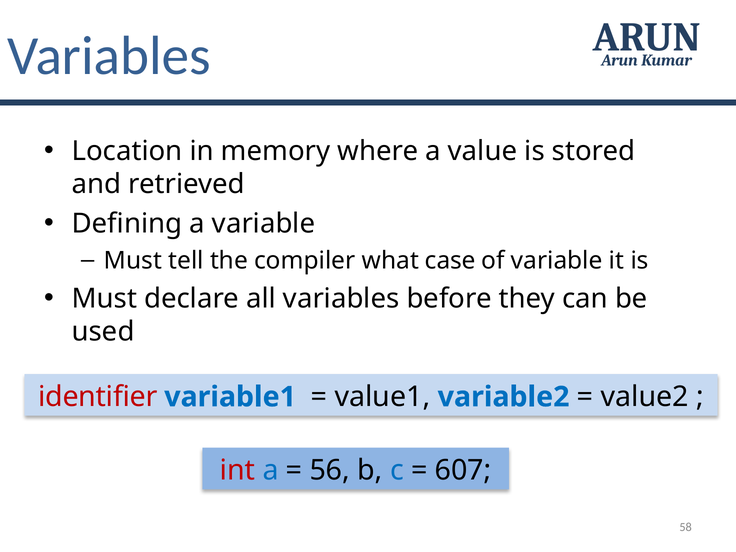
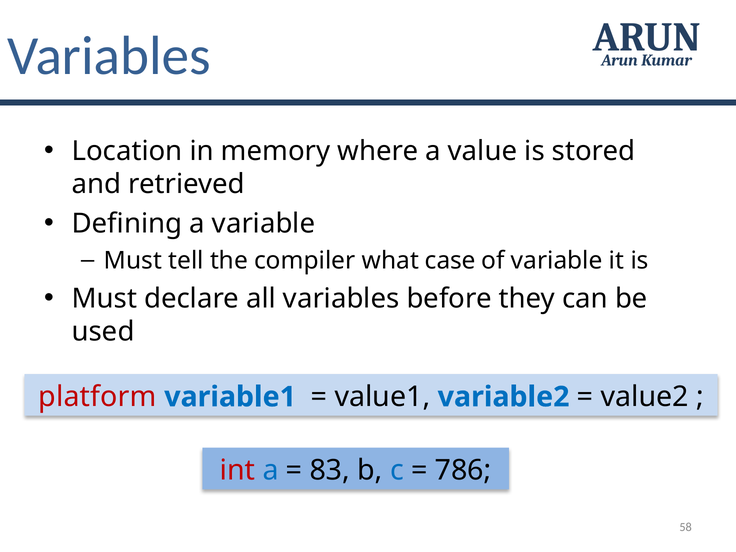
identifier: identifier -> platform
56: 56 -> 83
607: 607 -> 786
